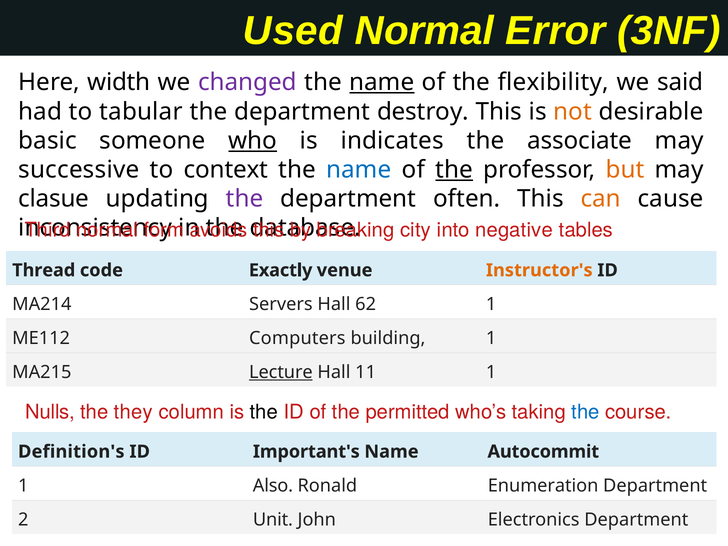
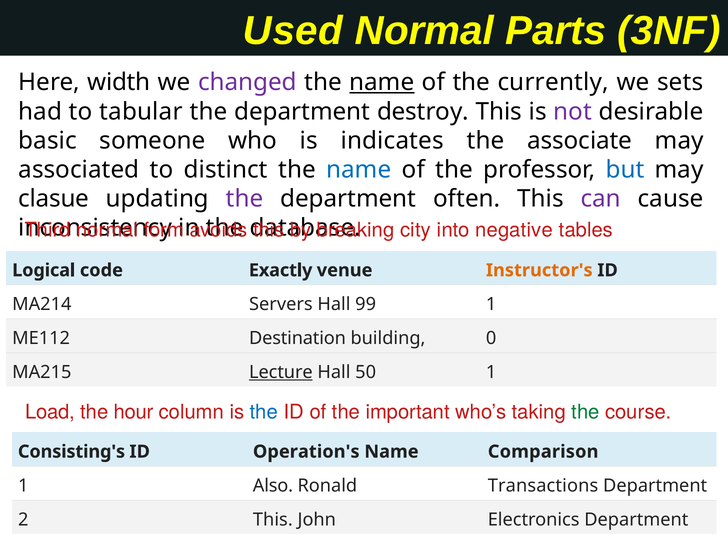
Error: Error -> Parts
flexibility: flexibility -> currently
said: said -> sets
not colour: orange -> purple
who underline: present -> none
successive: successive -> associated
context: context -> distinct
the at (454, 170) underline: present -> none
but colour: orange -> blue
can colour: orange -> purple
Thread: Thread -> Logical
62: 62 -> 99
Computers: Computers -> Destination
building 1: 1 -> 0
11: 11 -> 50
Nulls: Nulls -> Load
they: they -> hour
the at (264, 412) colour: black -> blue
permitted: permitted -> important
the at (585, 412) colour: blue -> green
Definition's: Definition's -> Consisting's
Important's: Important's -> Operation's
Autocommit: Autocommit -> Comparison
Enumeration: Enumeration -> Transactions
2 Unit: Unit -> This
